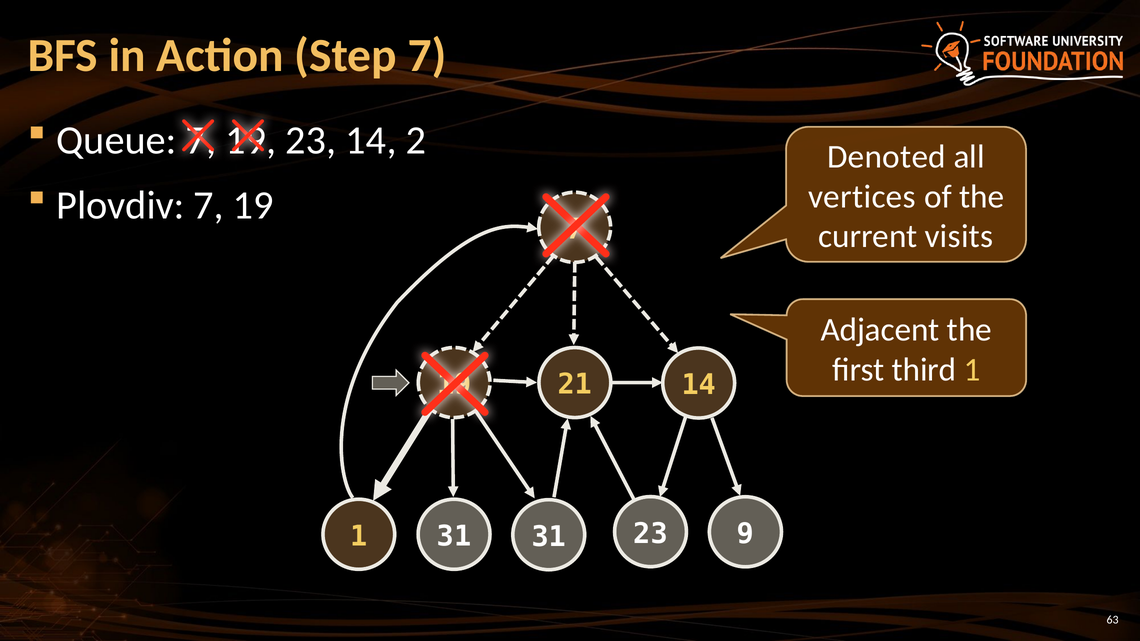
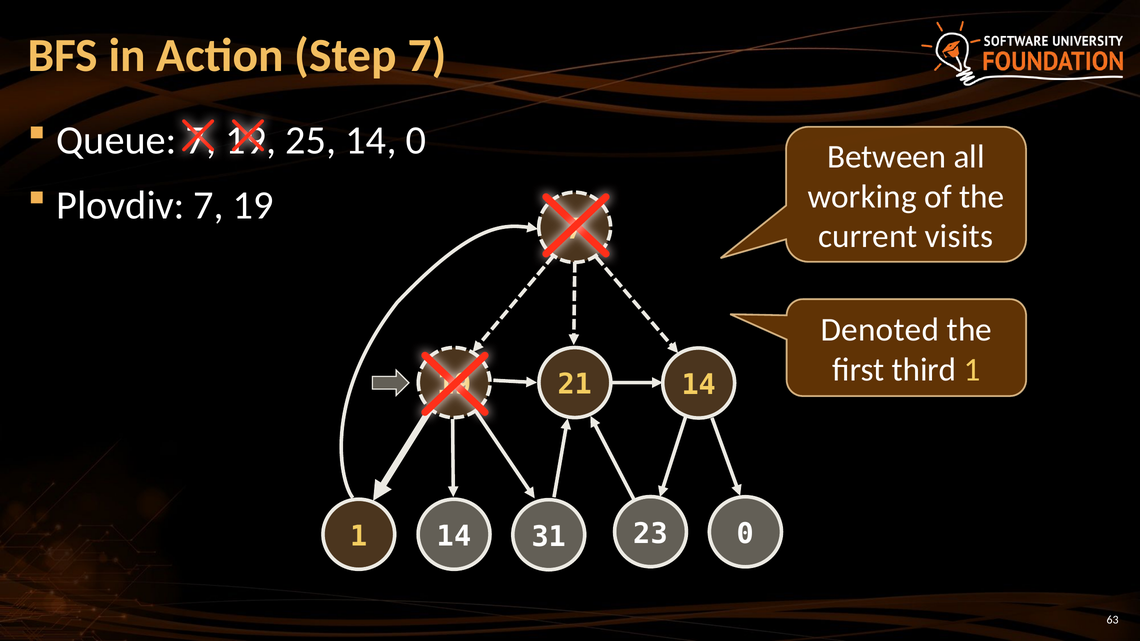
23 at (311, 140): 23 -> 25
14 2: 2 -> 0
Denoted: Denoted -> Between
vertices: vertices -> working
Adjacent: Adjacent -> Denoted
23 9: 9 -> 0
1 31: 31 -> 14
